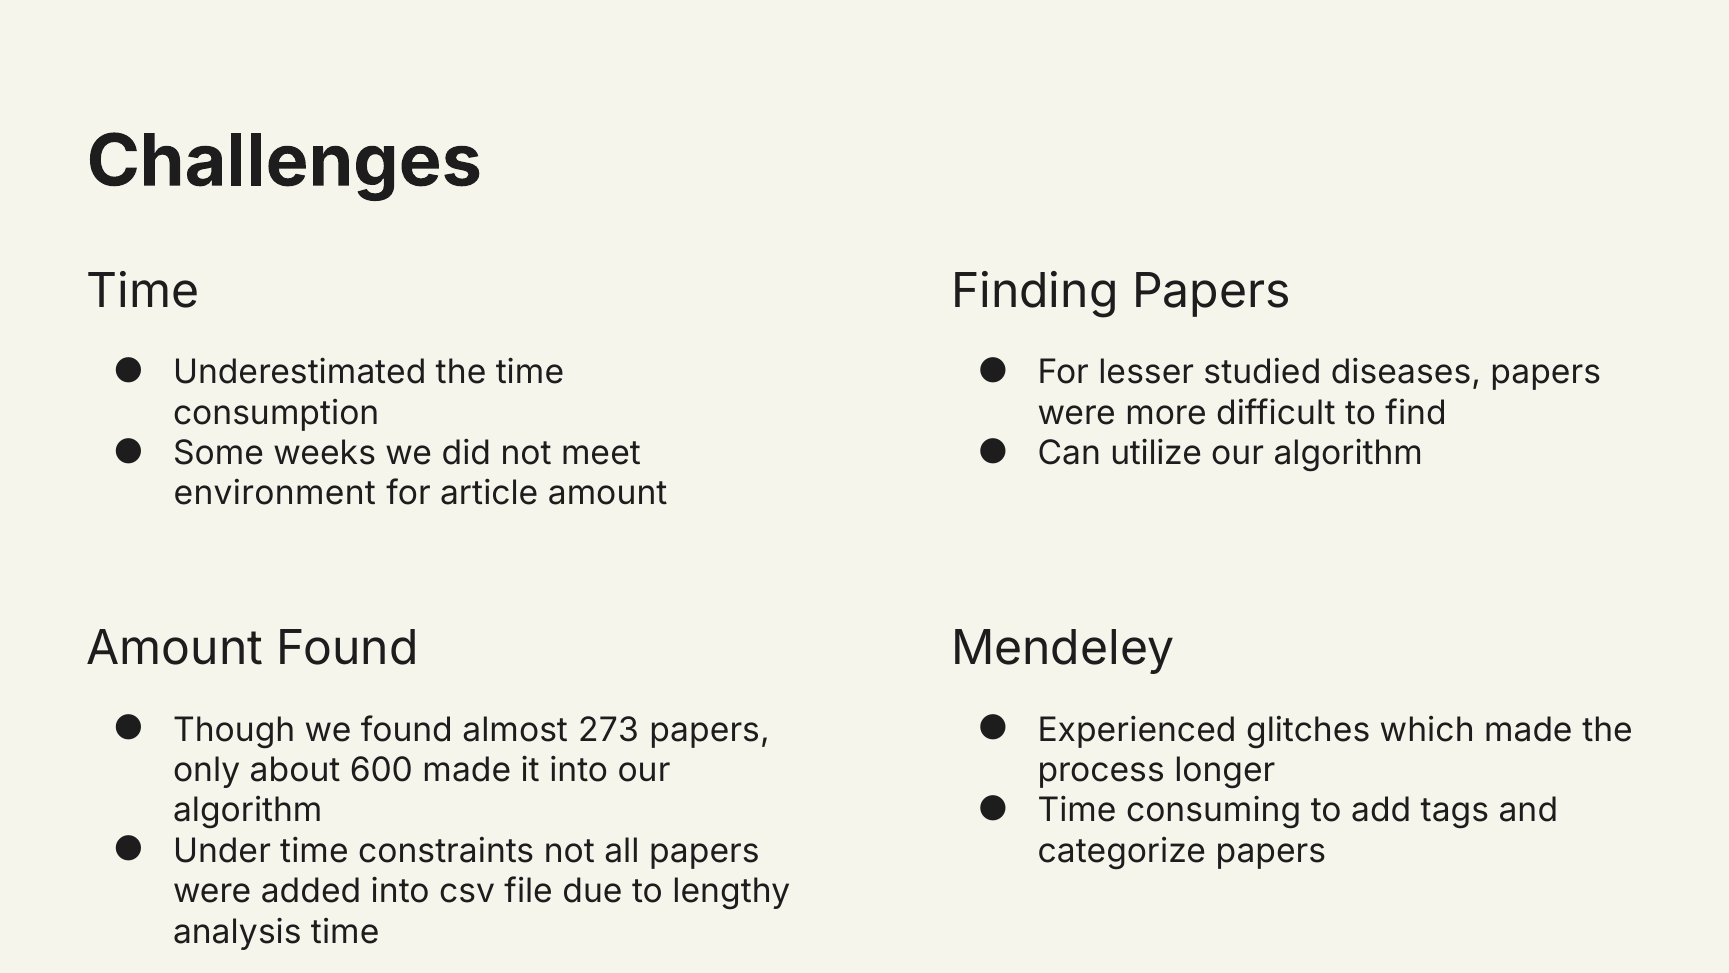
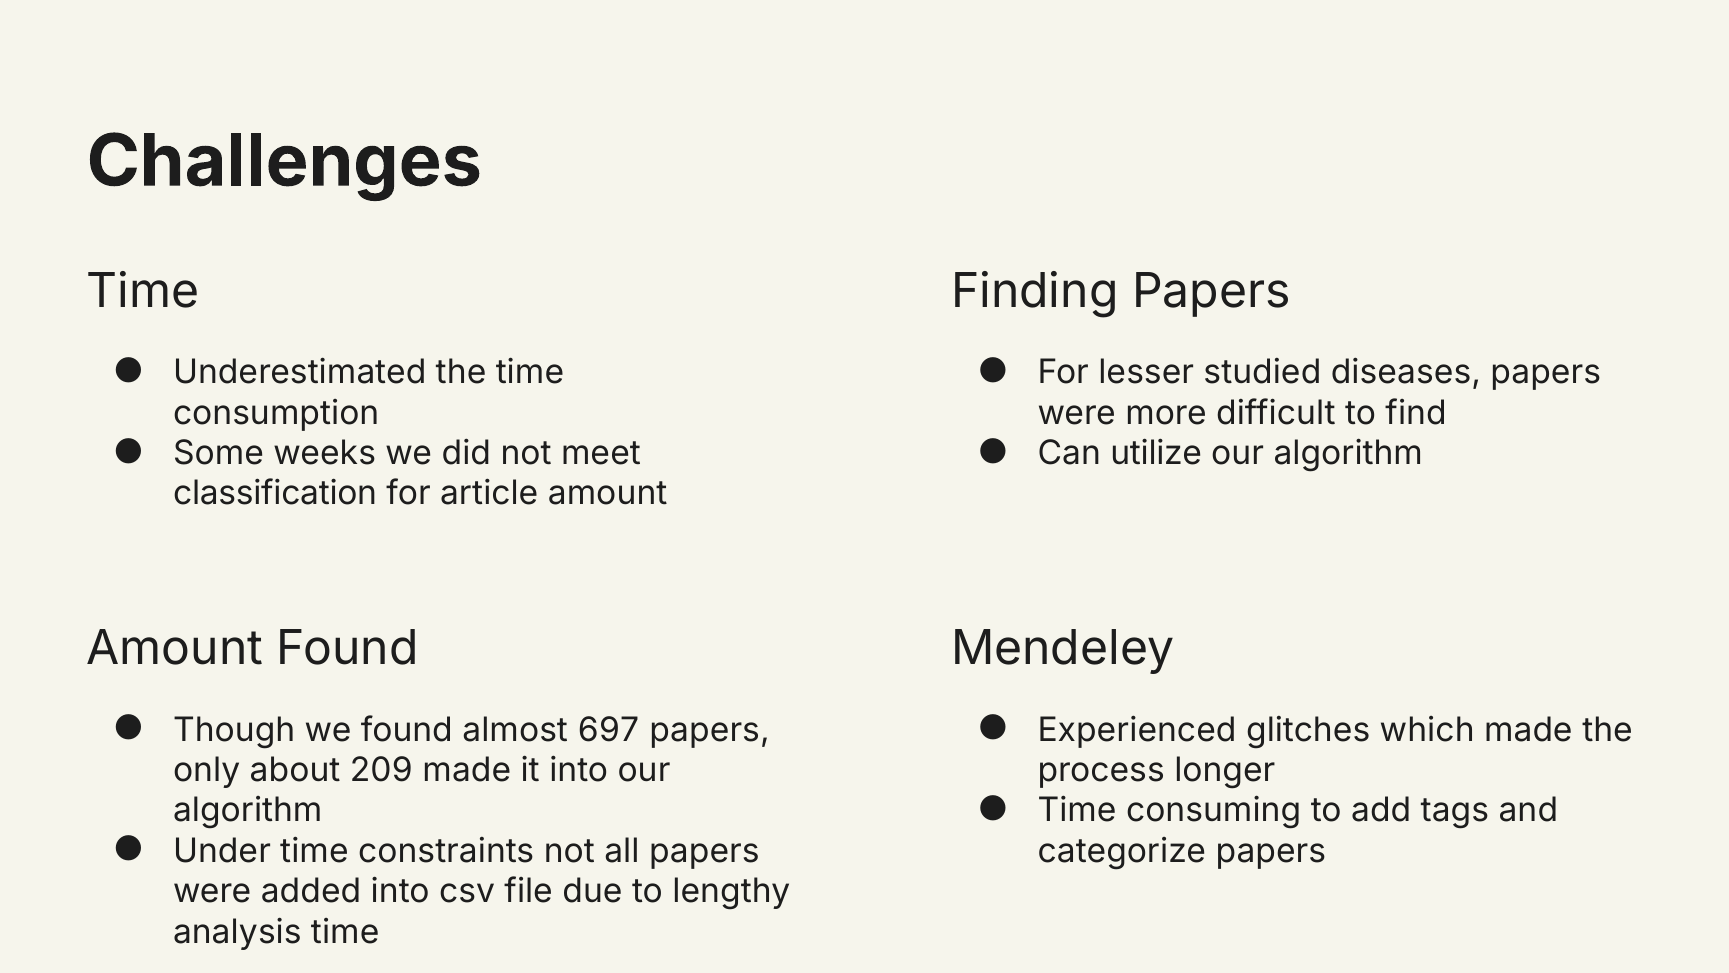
environment: environment -> classification
273: 273 -> 697
600: 600 -> 209
